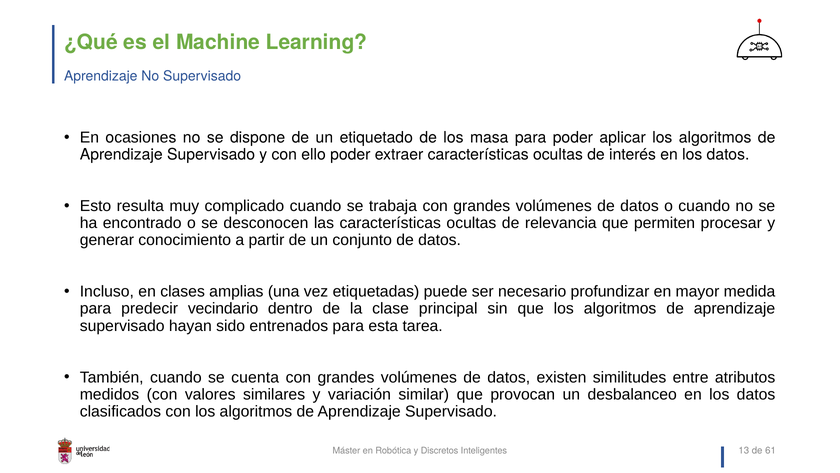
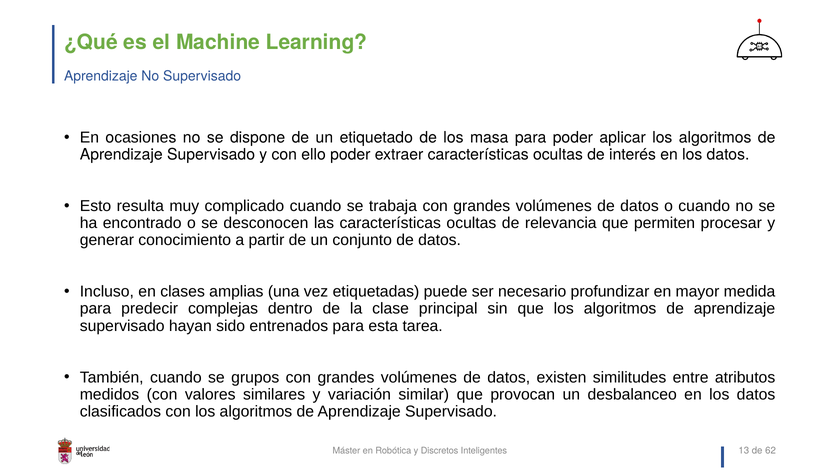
vecindario: vecindario -> complejas
cuenta: cuenta -> grupos
61: 61 -> 62
